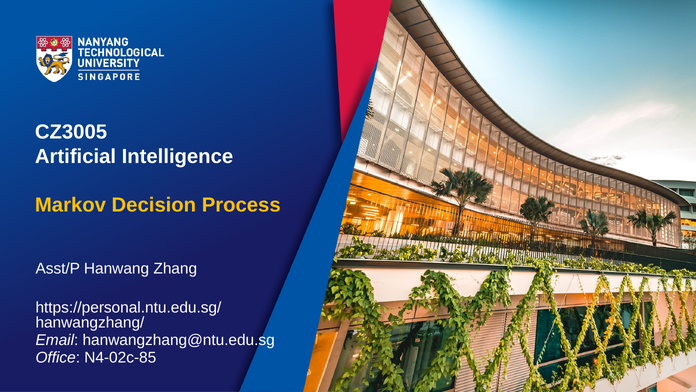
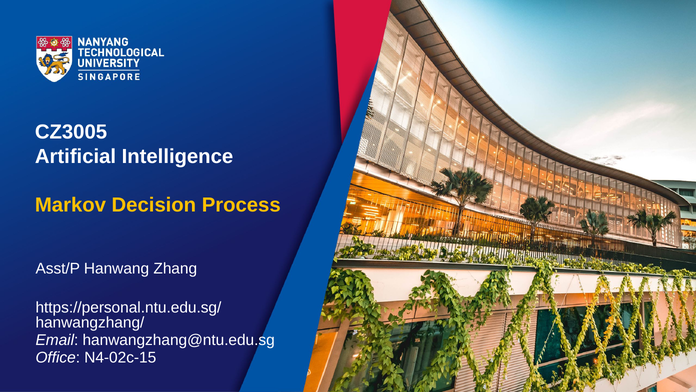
N4-02c-85: N4-02c-85 -> N4-02c-15
